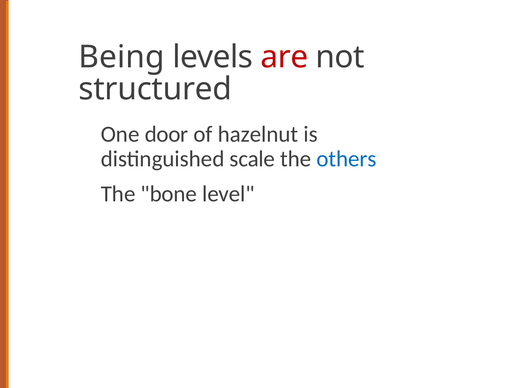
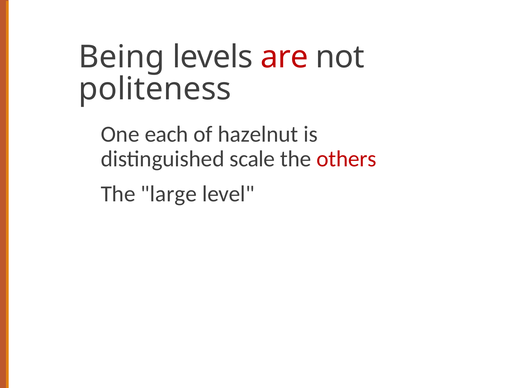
structured: structured -> politeness
door: door -> each
others colour: blue -> red
bone: bone -> large
